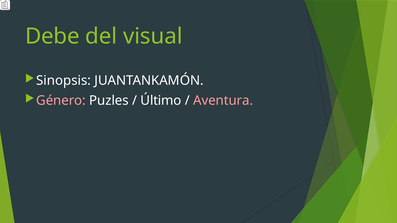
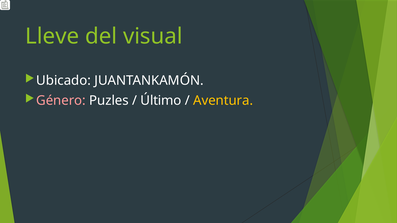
Debe: Debe -> Lleve
Sinopsis: Sinopsis -> Ubicado
Aventura colour: pink -> yellow
